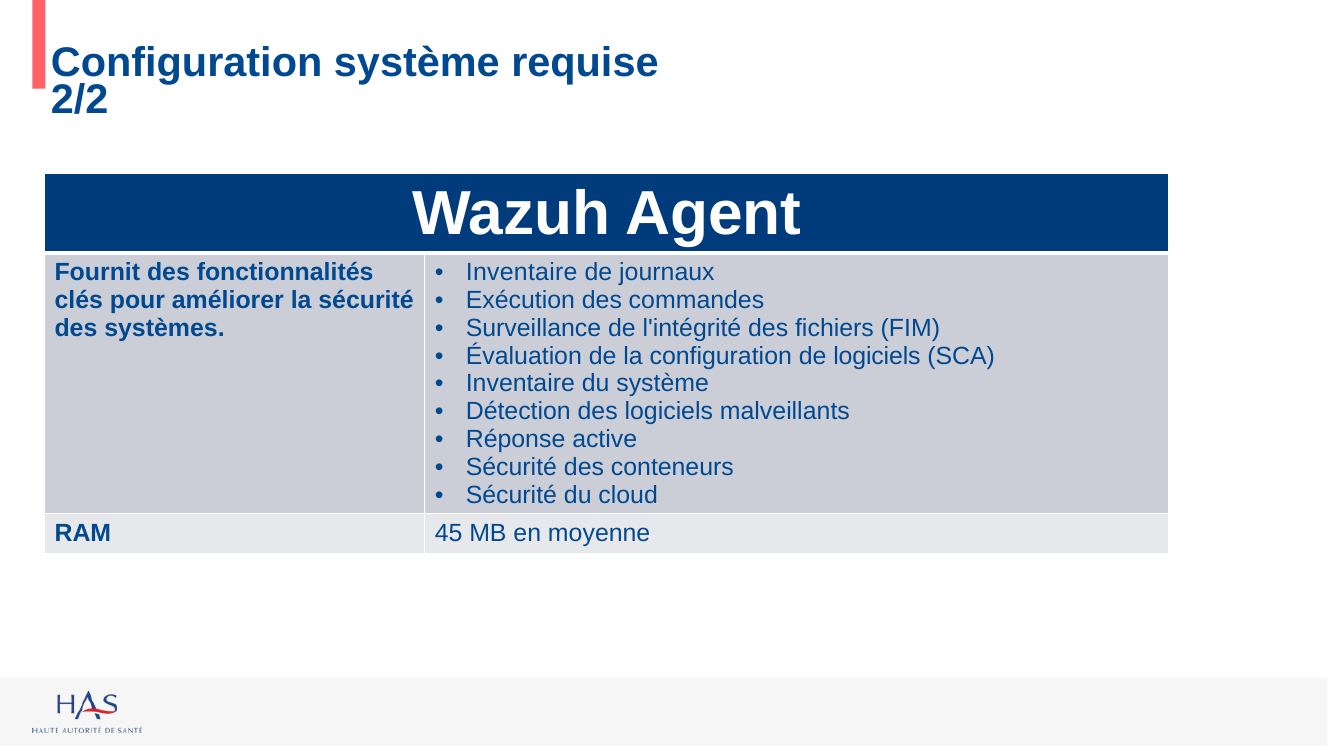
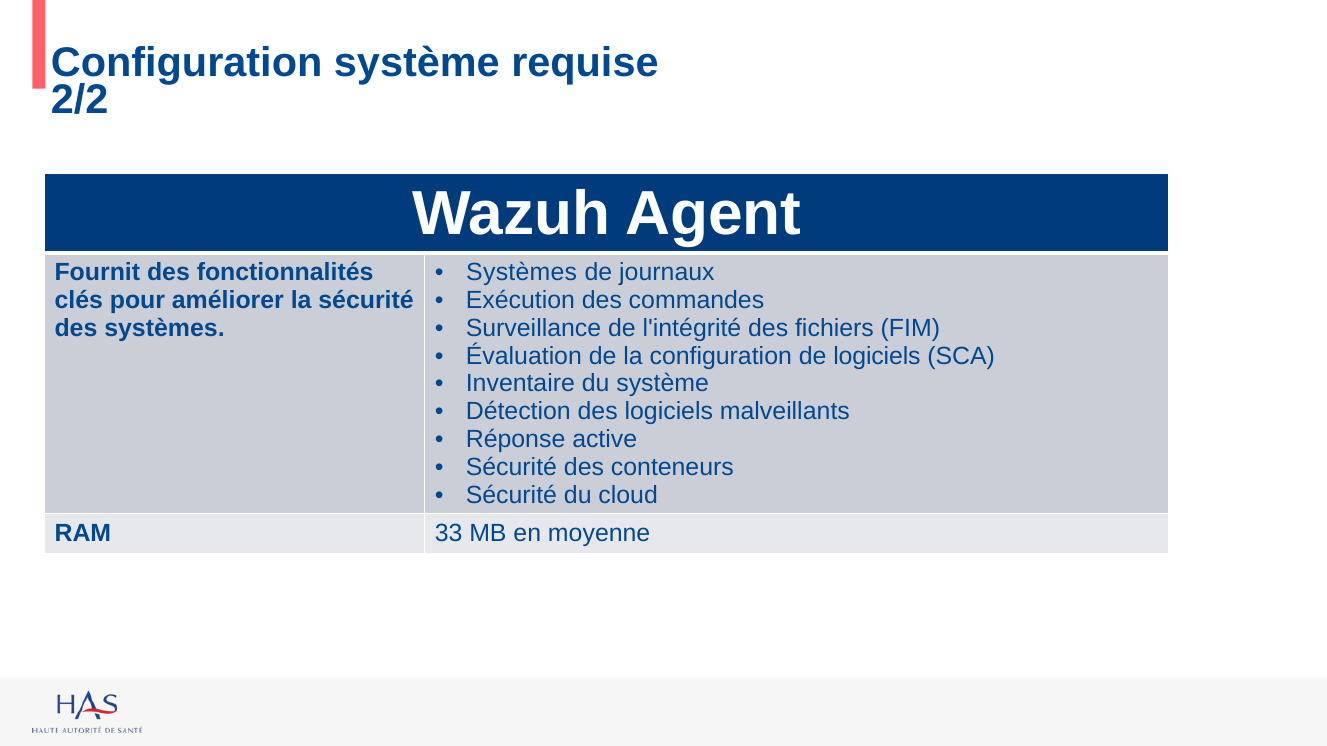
Inventaire at (522, 273): Inventaire -> Systèmes
45: 45 -> 33
